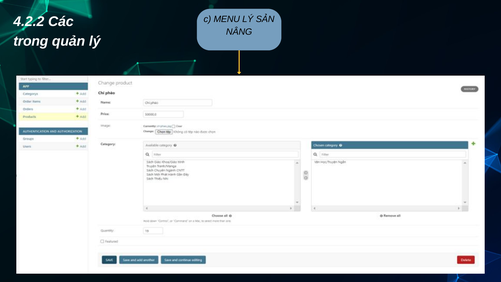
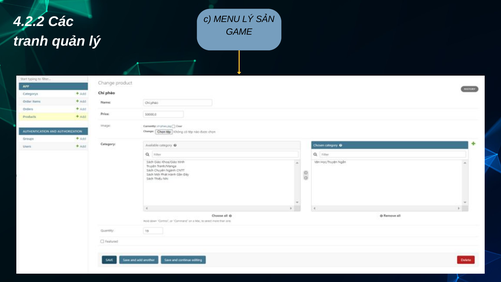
NÂNG: NÂNG -> GAME
trong: trong -> tranh
